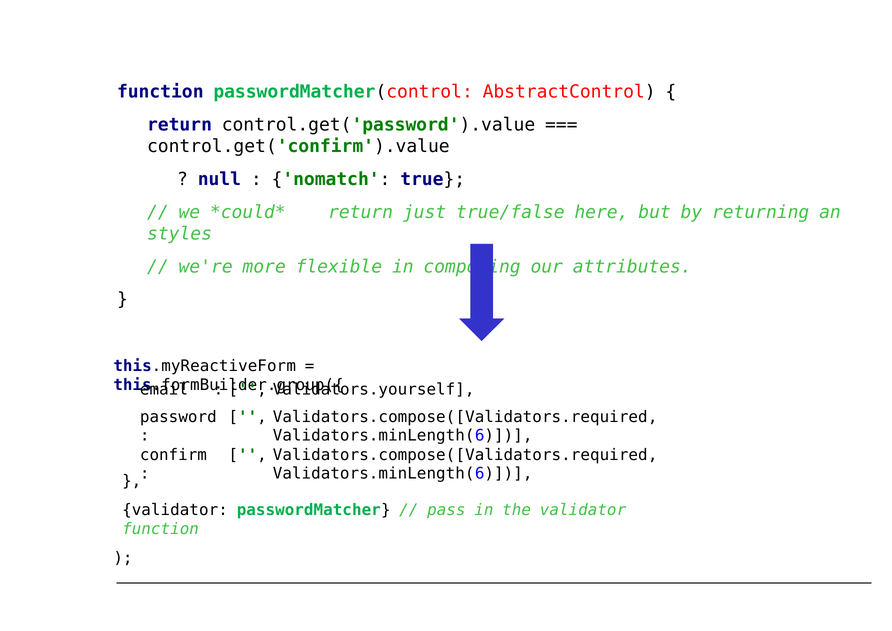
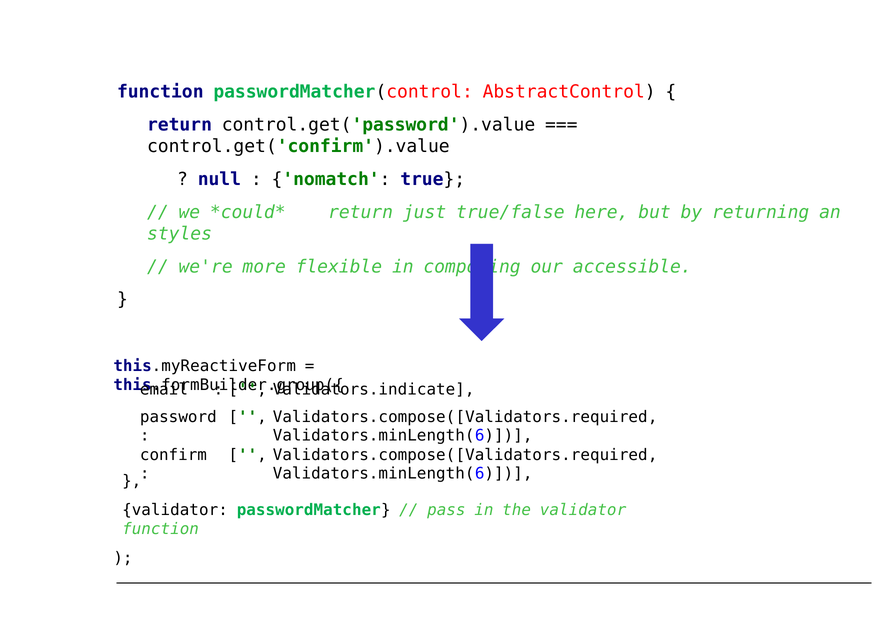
attributes: attributes -> accessible
Validators.yourself: Validators.yourself -> Validators.indicate
